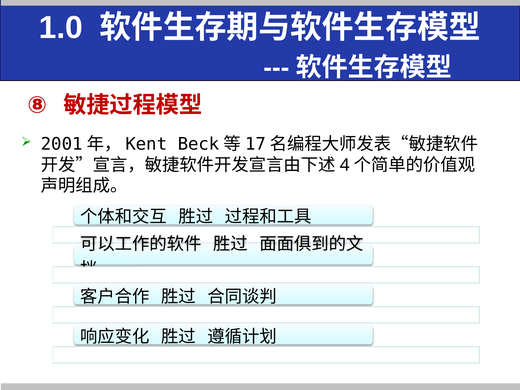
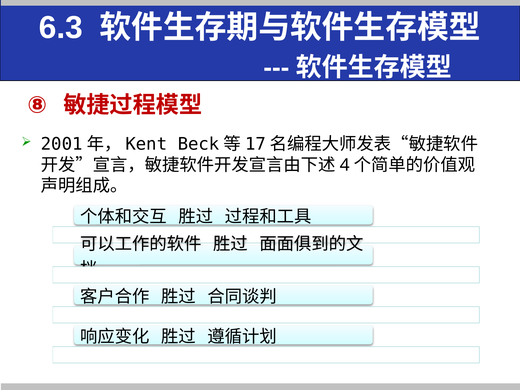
1.0: 1.0 -> 6.3
